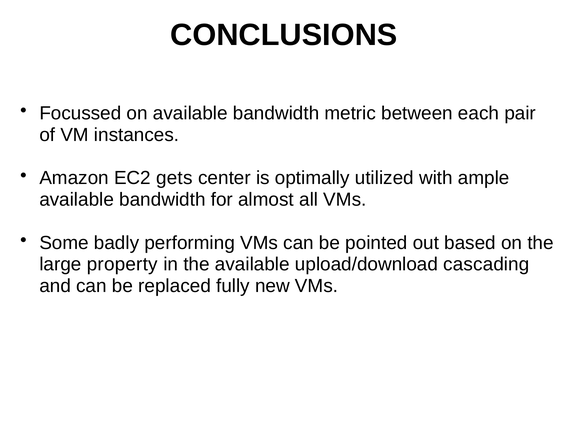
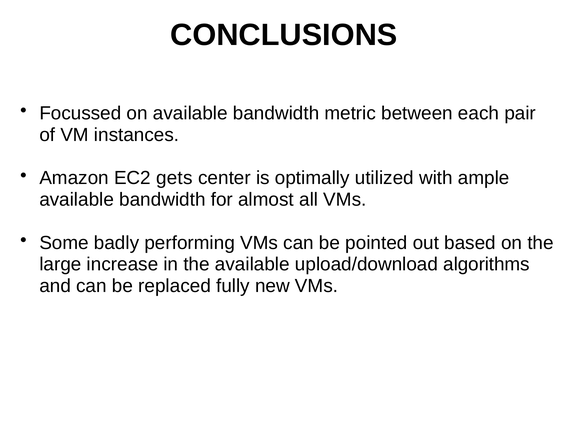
property: property -> increase
cascading: cascading -> algorithms
